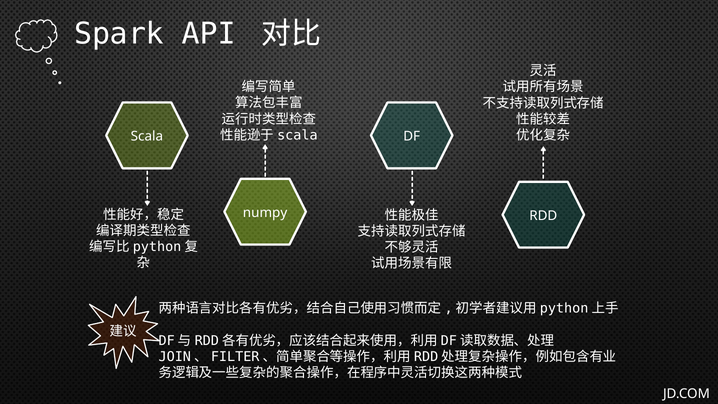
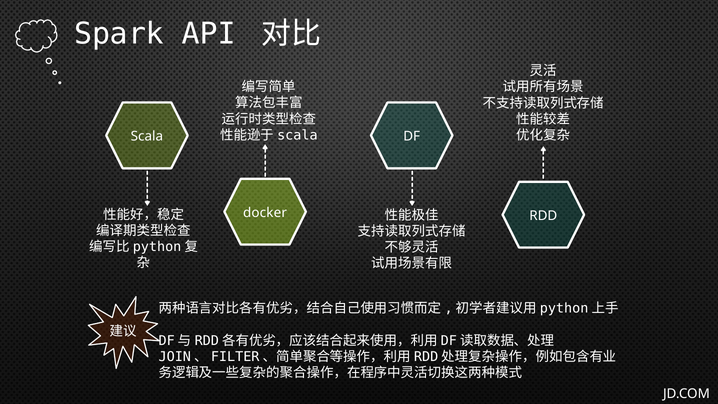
numpy: numpy -> docker
